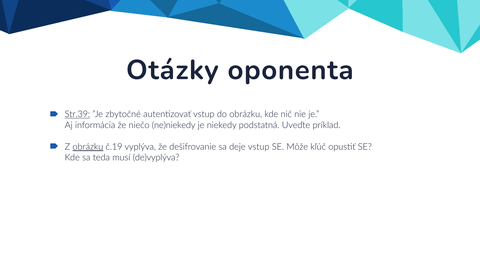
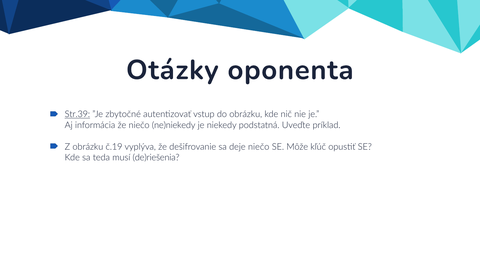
obrázku at (88, 147) underline: present -> none
deje vstup: vstup -> niečo
de)vyplýva: de)vyplýva -> de)riešenia
